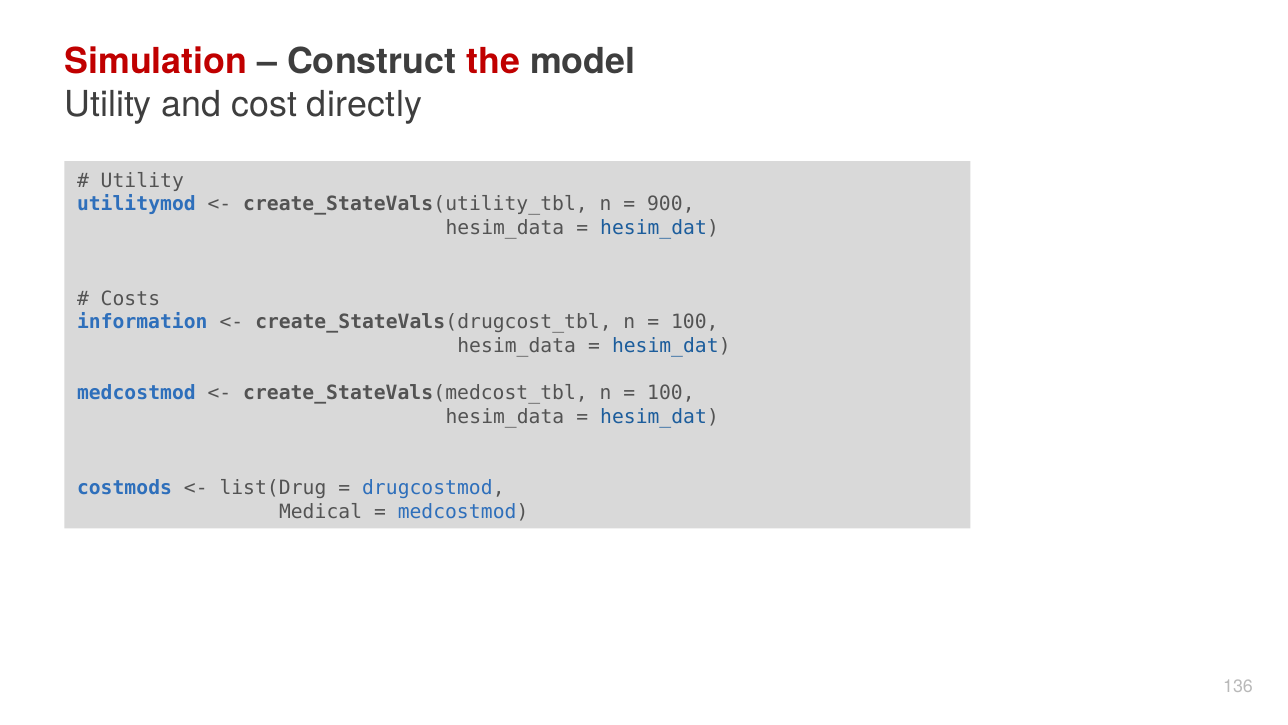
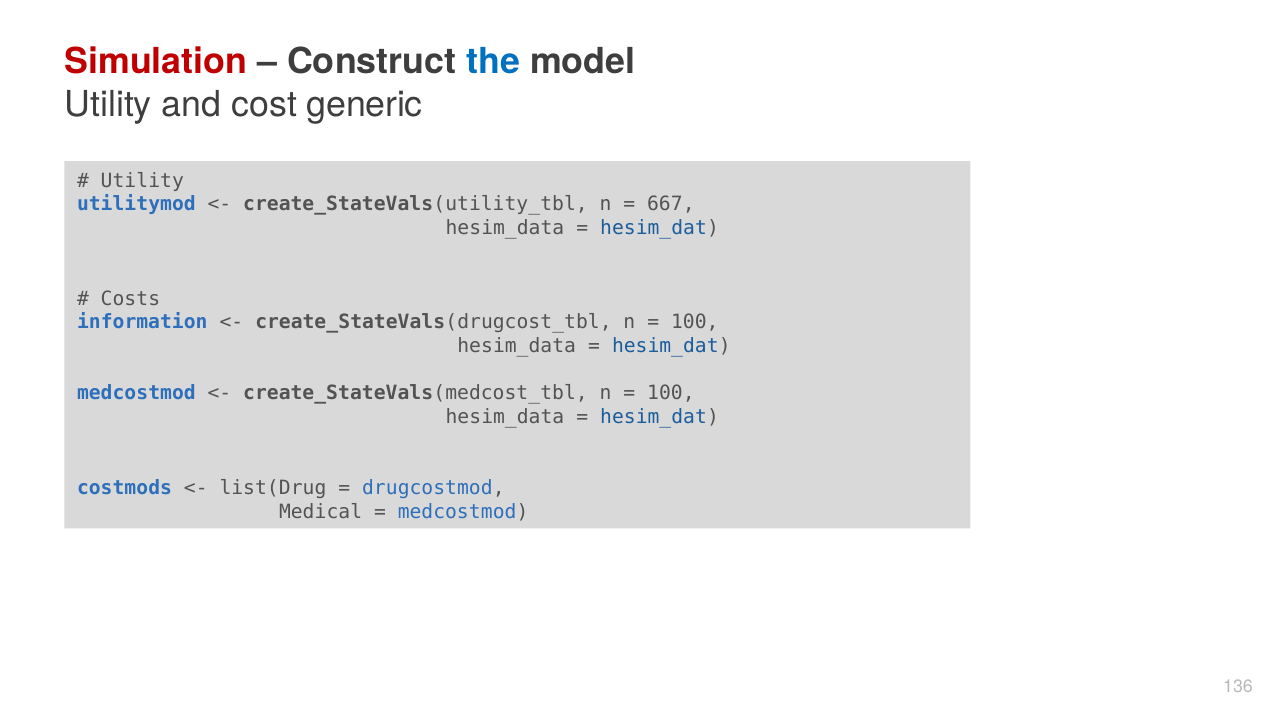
the colour: red -> blue
directly: directly -> generic
900: 900 -> 667
